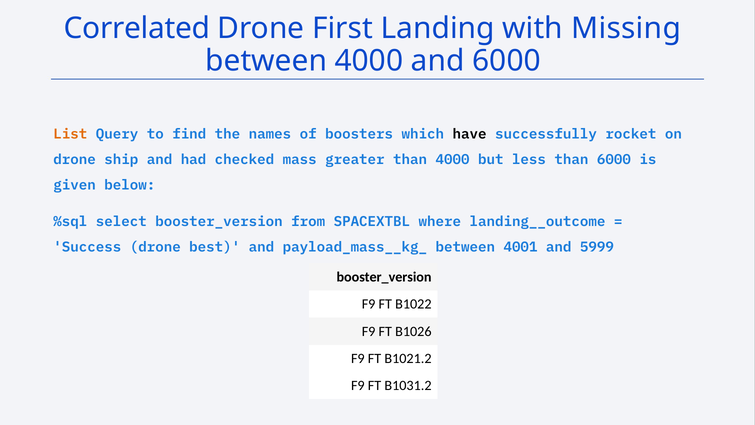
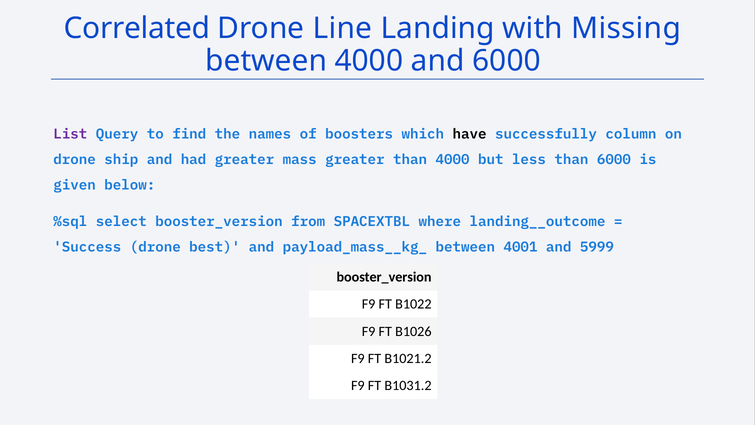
First: First -> Line
List colour: orange -> purple
rocket: rocket -> column
had checked: checked -> greater
